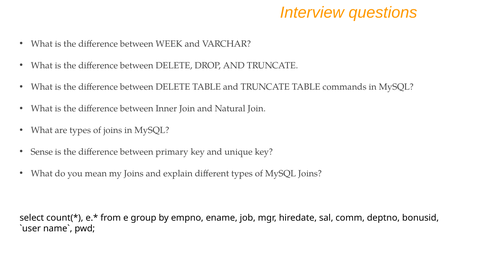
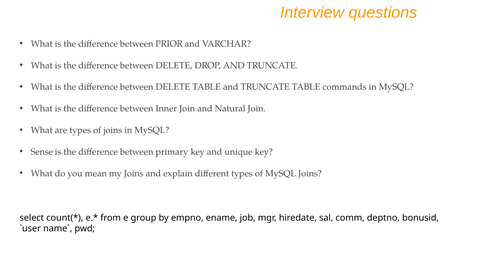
WEEK: WEEK -> PRIOR
